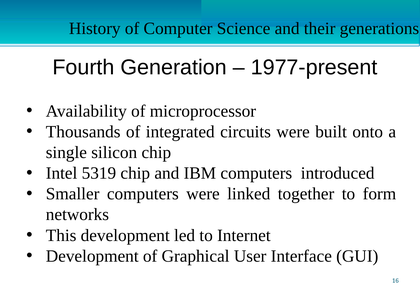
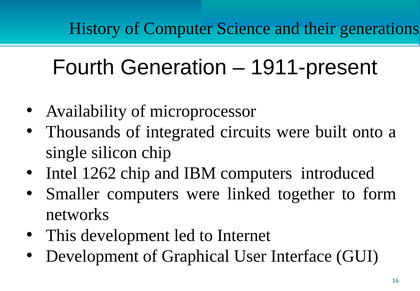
1977-present: 1977-present -> 1911-present
5319: 5319 -> 1262
